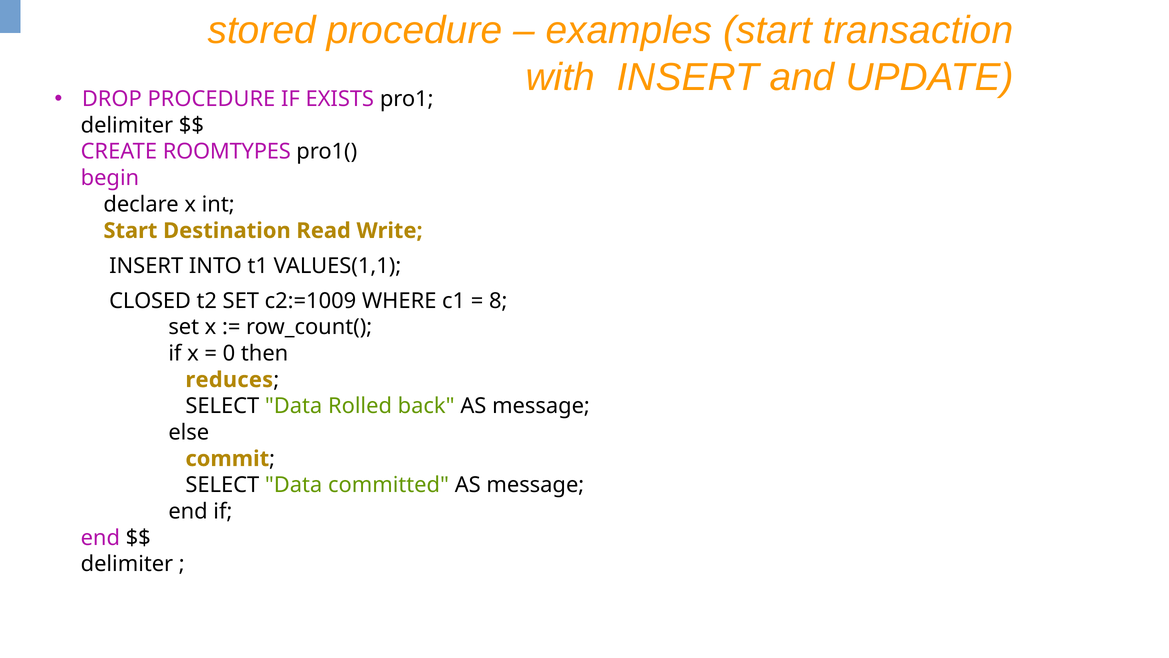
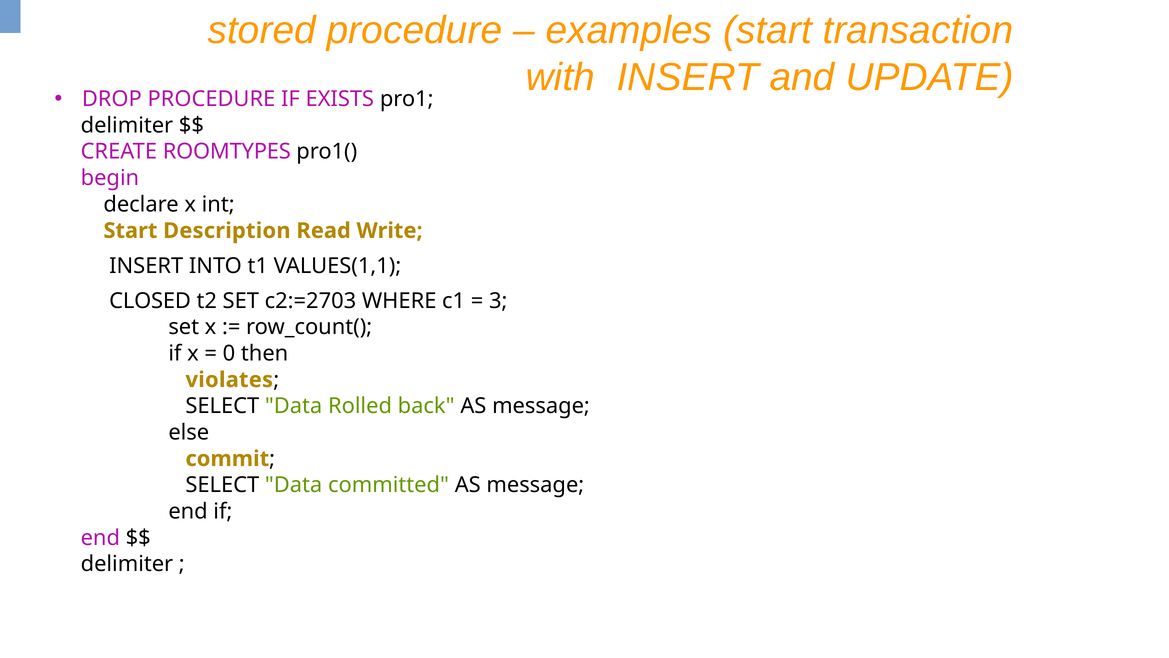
Destination: Destination -> Description
c2:=1009: c2:=1009 -> c2:=2703
8: 8 -> 3
reduces: reduces -> violates
